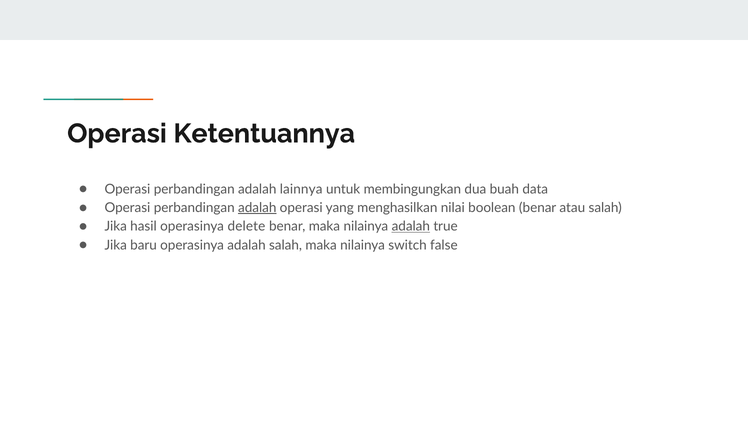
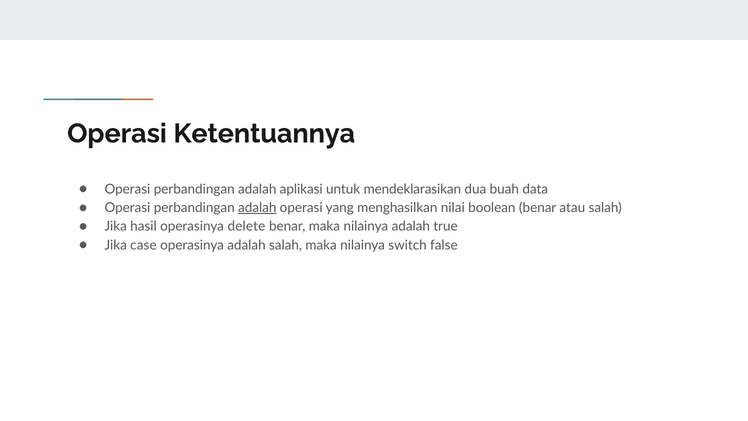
lainnya: lainnya -> aplikasi
membingungkan: membingungkan -> mendeklarasikan
adalah at (411, 226) underline: present -> none
baru: baru -> case
